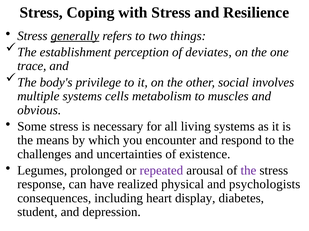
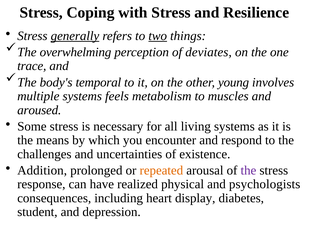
two underline: none -> present
establishment: establishment -> overwhelming
privilege: privilege -> temporal
social: social -> young
cells: cells -> feels
obvious: obvious -> aroused
Legumes: Legumes -> Addition
repeated colour: purple -> orange
